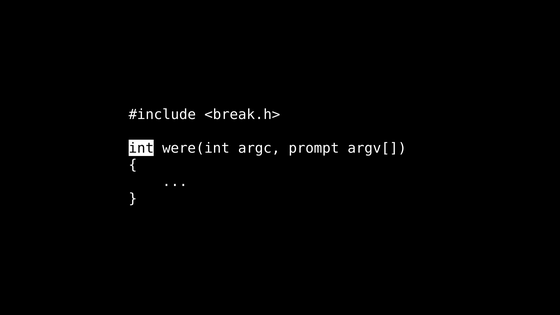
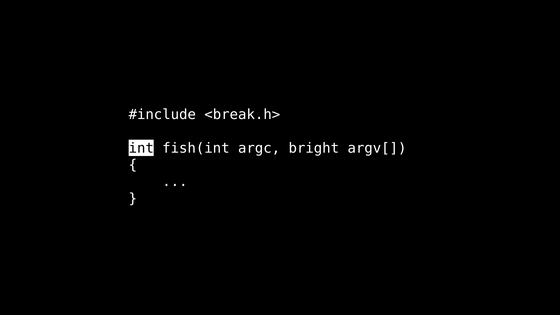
were(int: were(int -> fish(int
prompt: prompt -> bright
